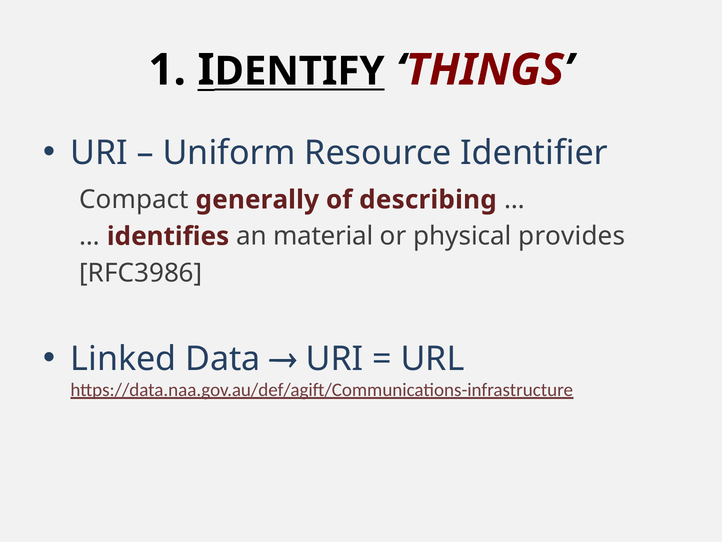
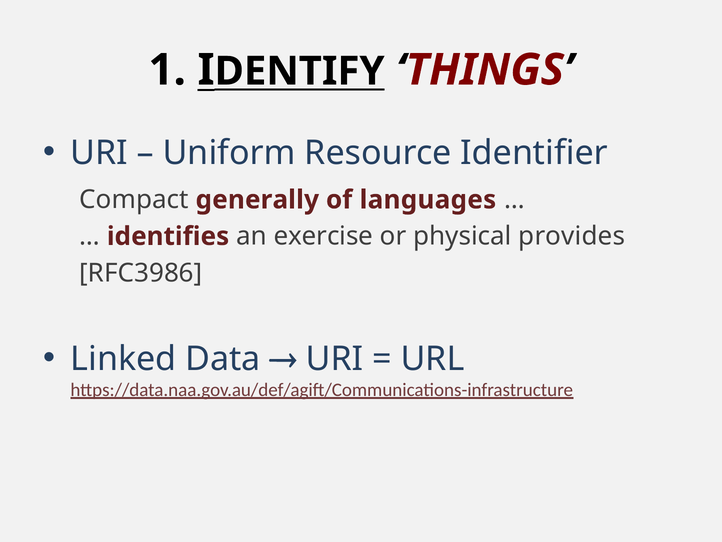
describing: describing -> languages
material: material -> exercise
